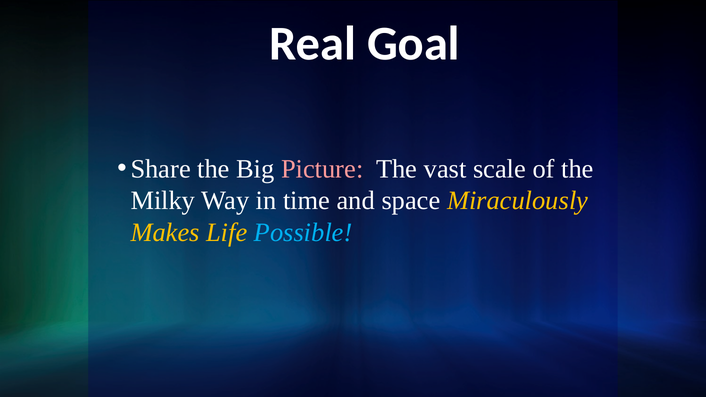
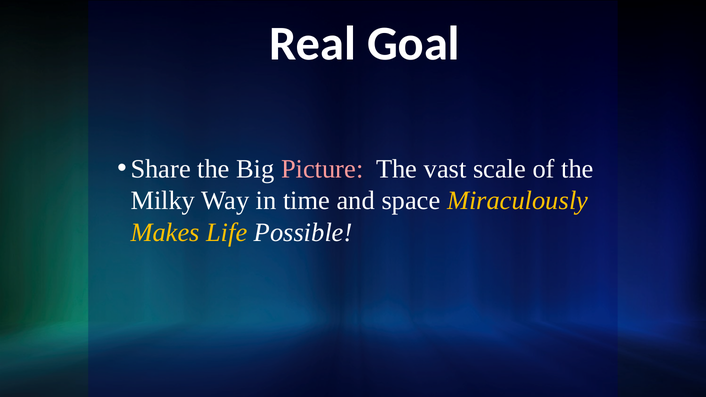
Possible colour: light blue -> white
